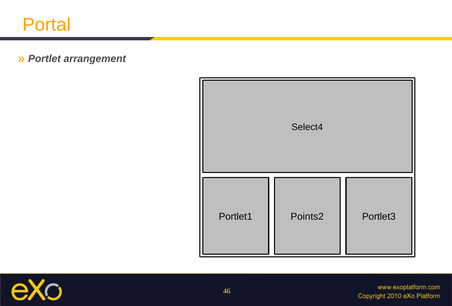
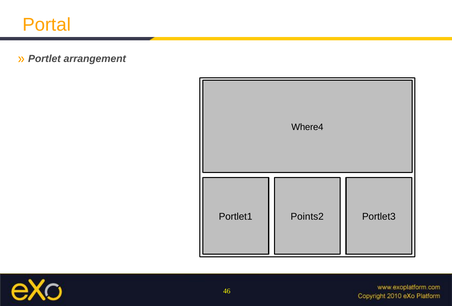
Select4: Select4 -> Where4
